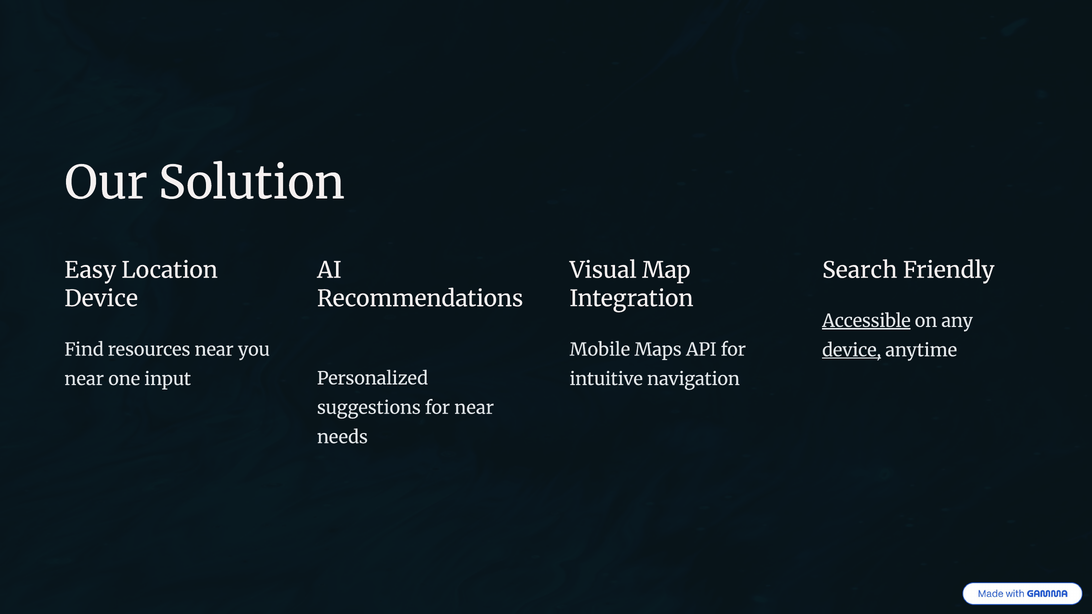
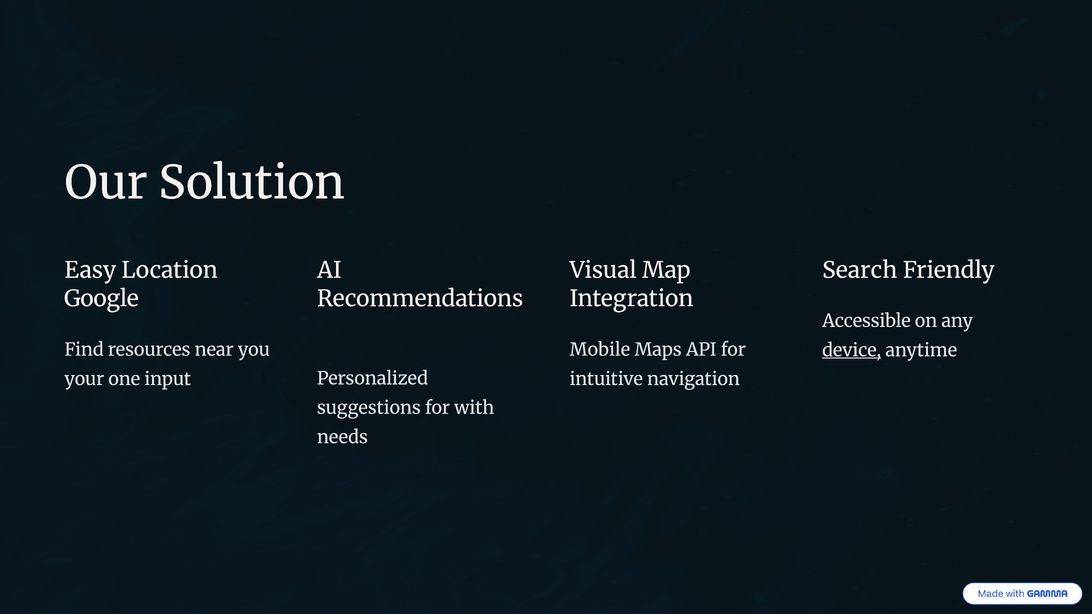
Device at (101, 299): Device -> Google
Accessible underline: present -> none
near at (84, 379): near -> your
for near: near -> with
